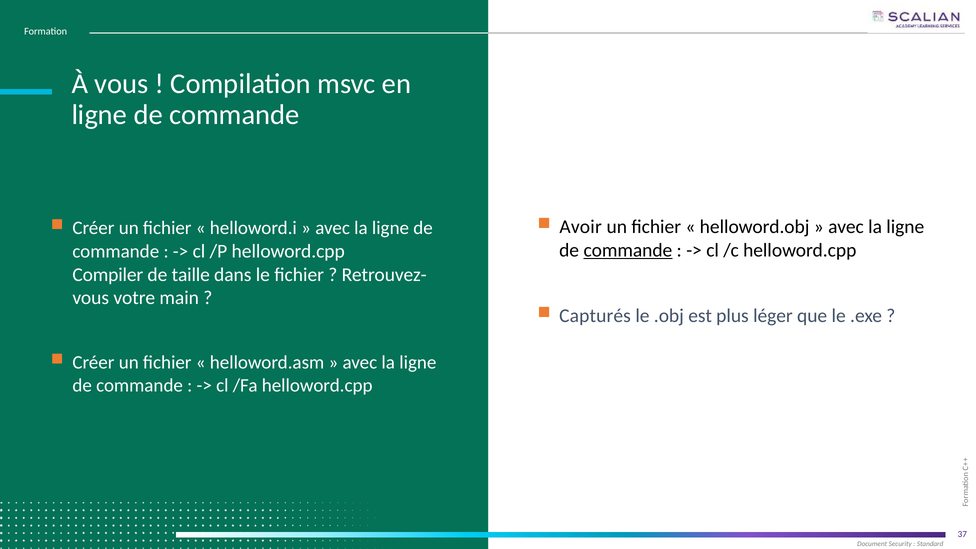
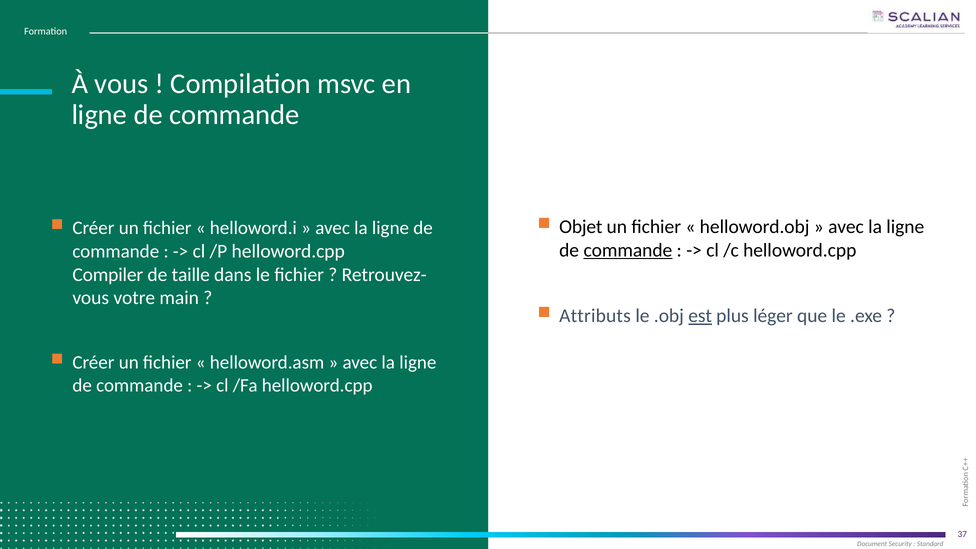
Avoir: Avoir -> Objet
Capturés: Capturés -> Attributs
est underline: none -> present
